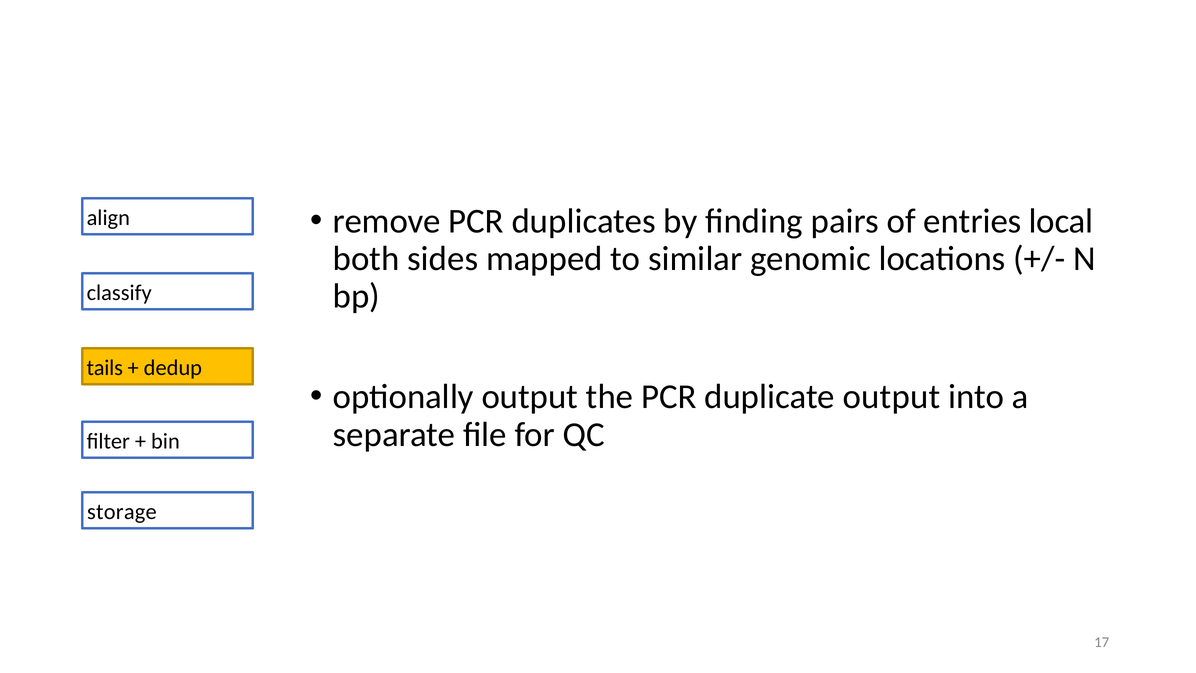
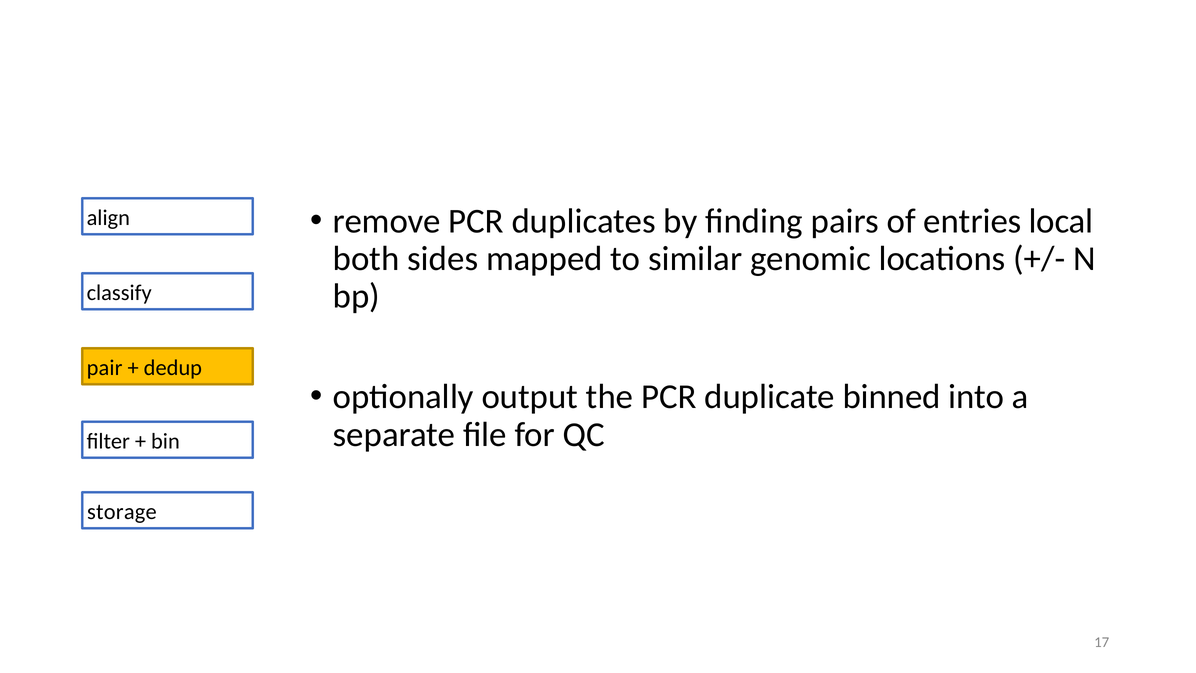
tails: tails -> pair
duplicate output: output -> binned
